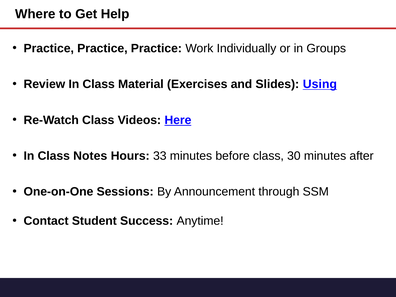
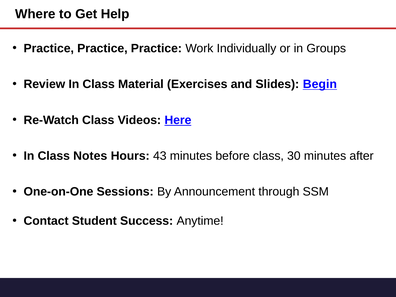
Using: Using -> Begin
33: 33 -> 43
